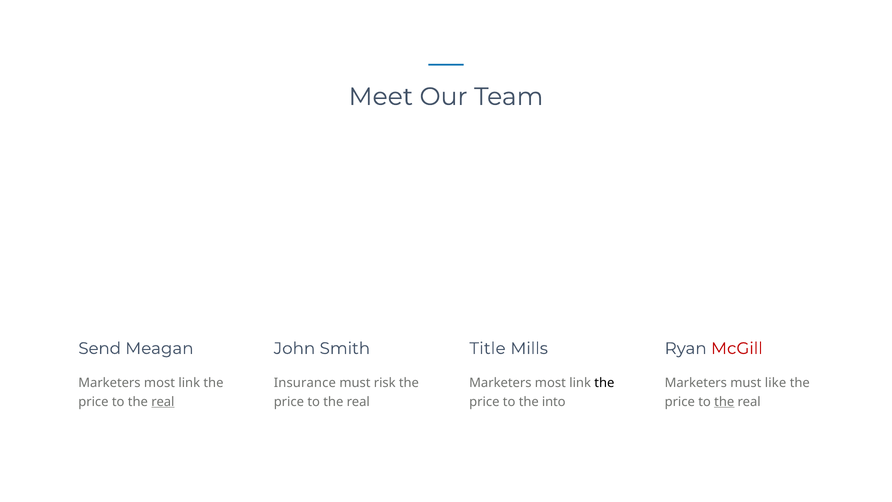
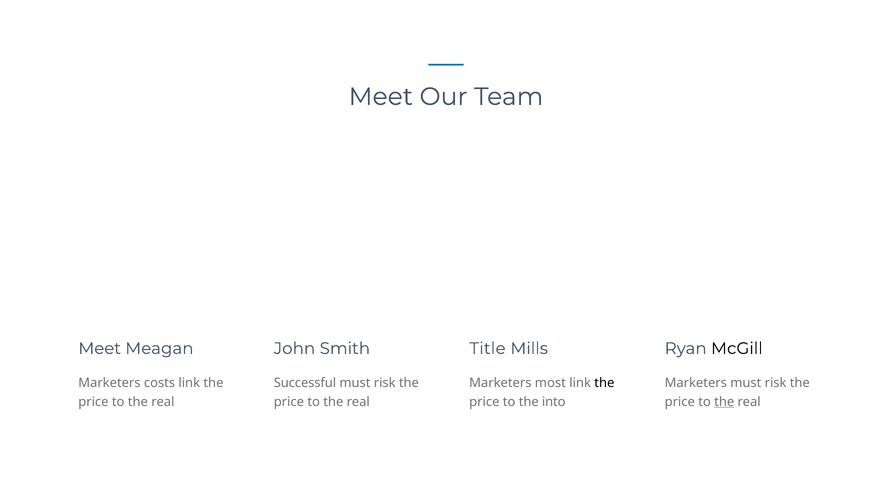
Send at (100, 348): Send -> Meet
McGill colour: red -> black
most at (159, 383): most -> costs
Insurance: Insurance -> Successful
Marketers must like: like -> risk
real at (163, 402) underline: present -> none
